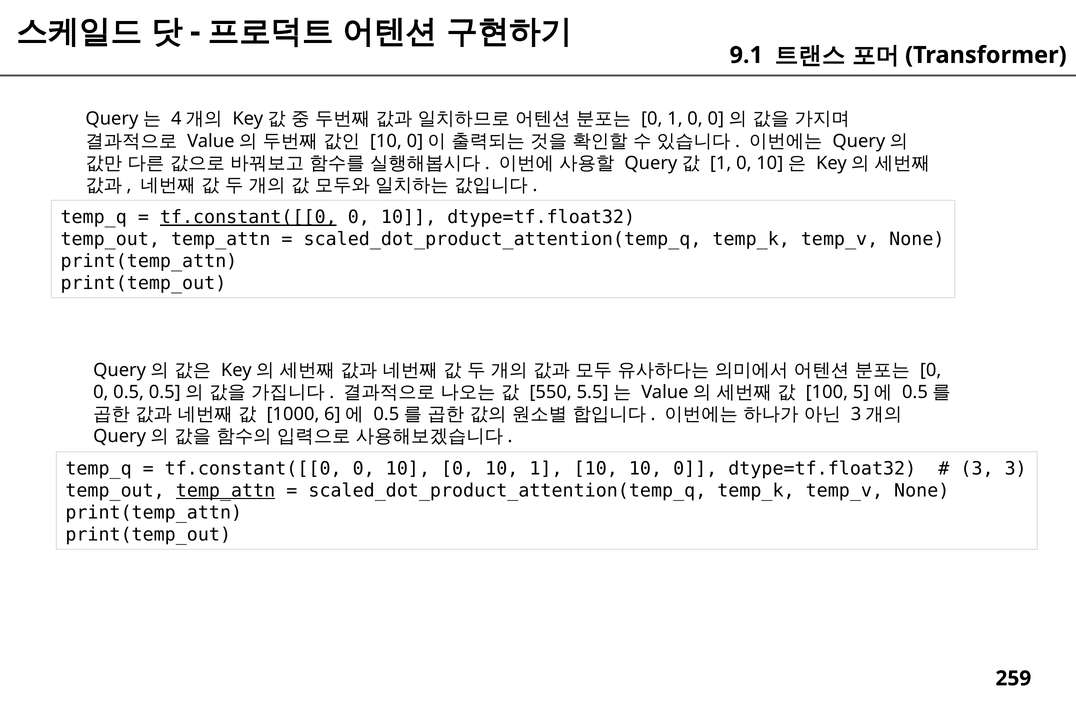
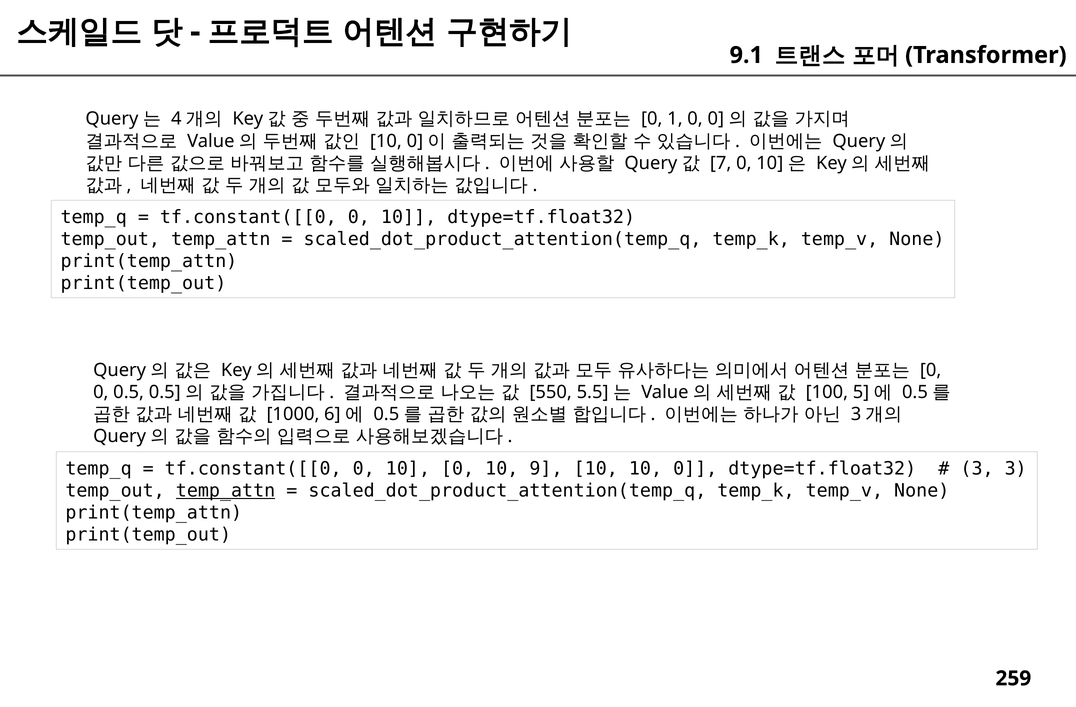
1 at (721, 163): 1 -> 7
tf.constant([[0 at (248, 217) underline: present -> none
10 1: 1 -> 9
